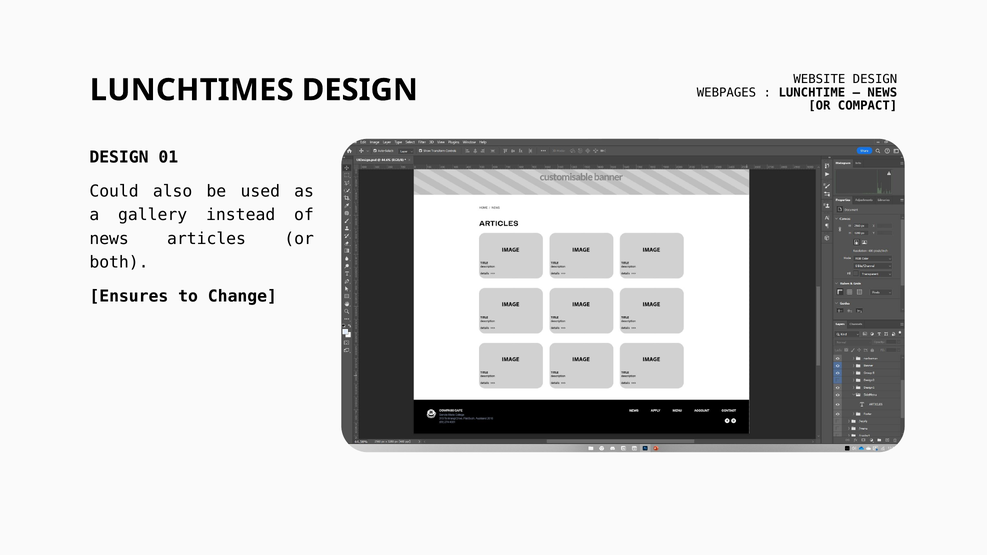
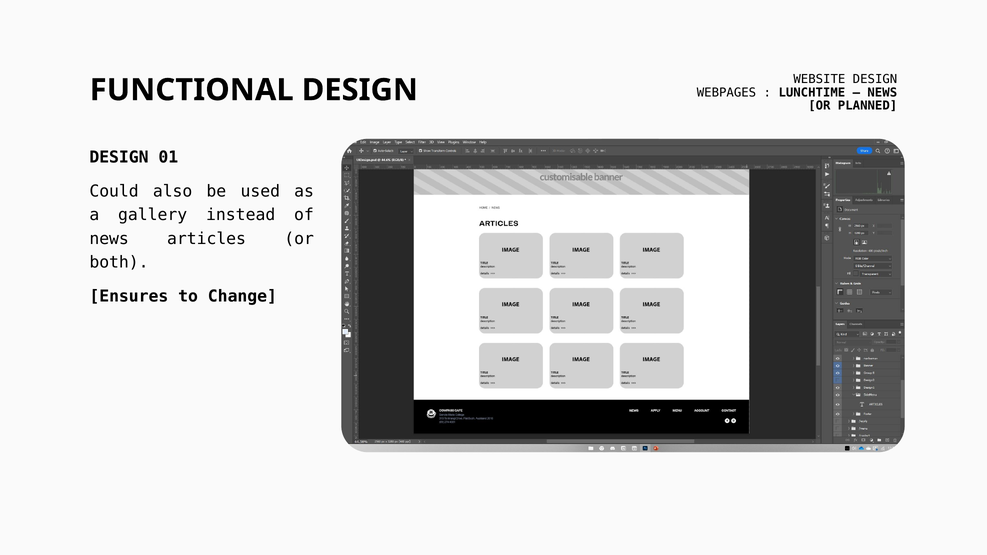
LUNCHTIMES: LUNCHTIMES -> FUNCTIONAL
COMPACT: COMPACT -> PLANNED
